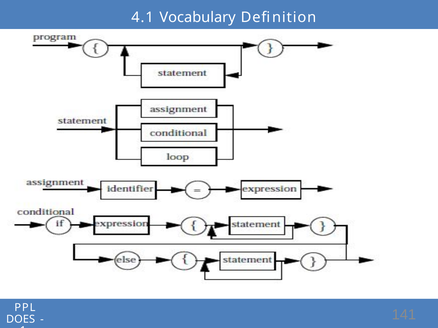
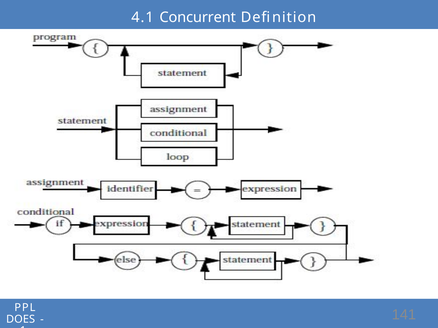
Vocabulary: Vocabulary -> Concurrent
